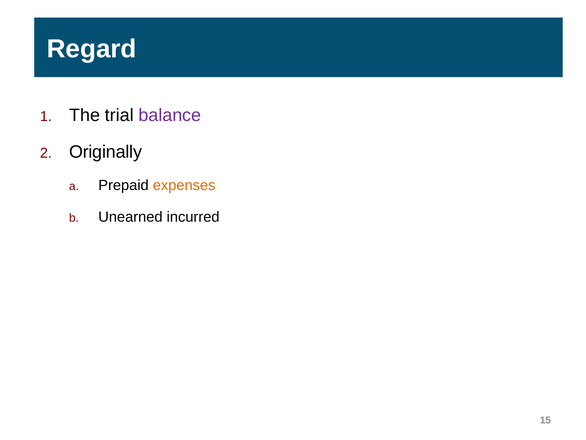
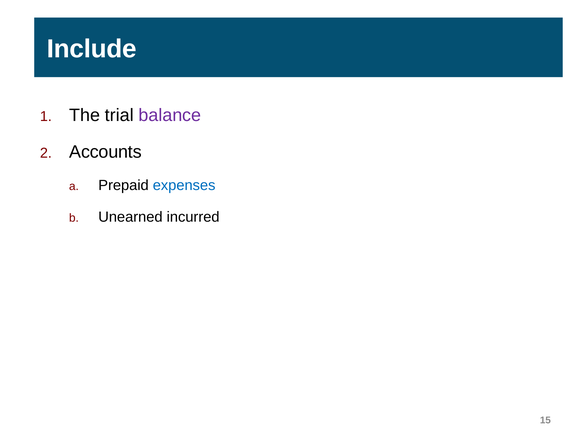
Regard: Regard -> Include
Originally: Originally -> Accounts
expenses colour: orange -> blue
